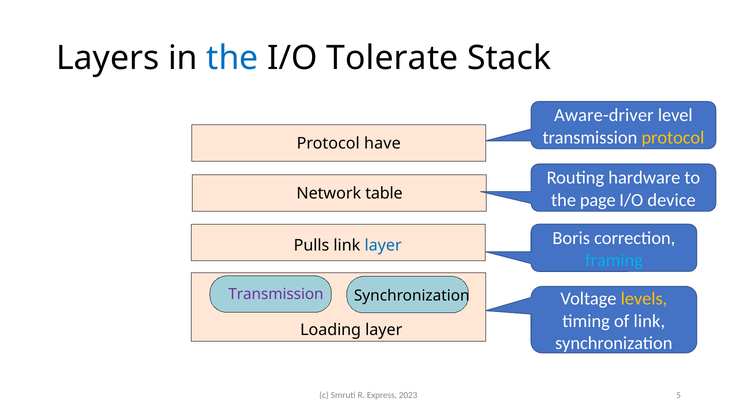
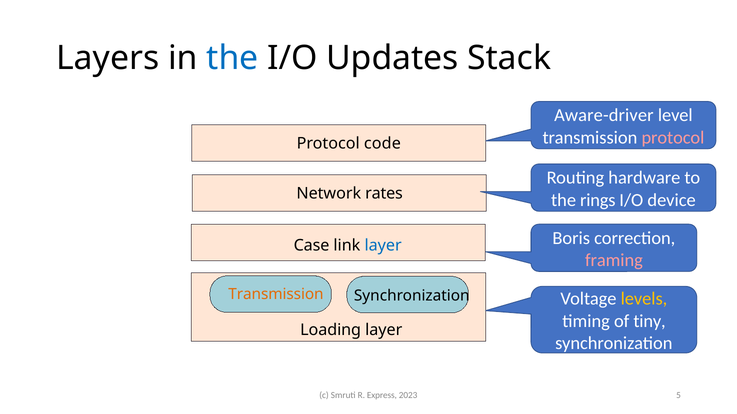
Tolerate: Tolerate -> Updates
protocol at (673, 138) colour: yellow -> pink
have: have -> code
table: table -> rates
page: page -> rings
Pulls: Pulls -> Case
framing colour: light blue -> pink
Transmission at (276, 294) colour: purple -> orange
of link: link -> tiny
